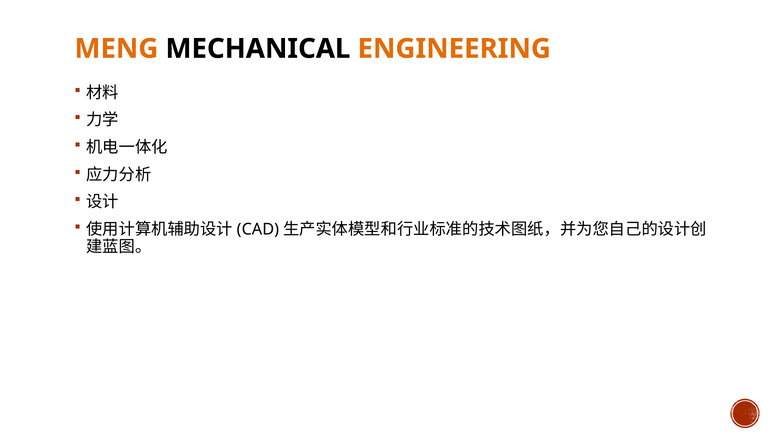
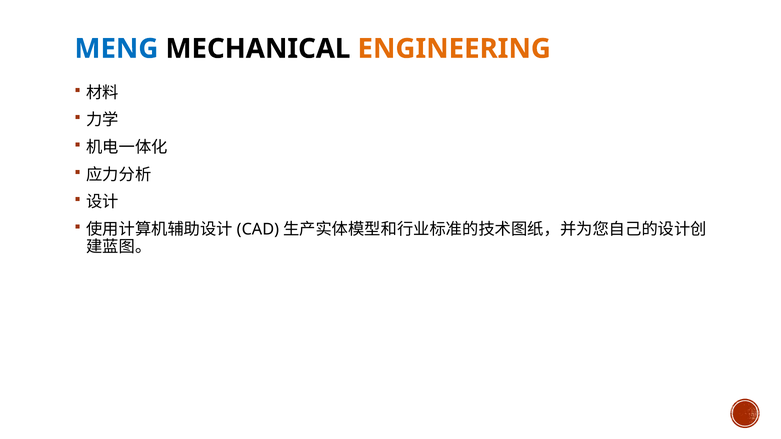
MENG colour: orange -> blue
